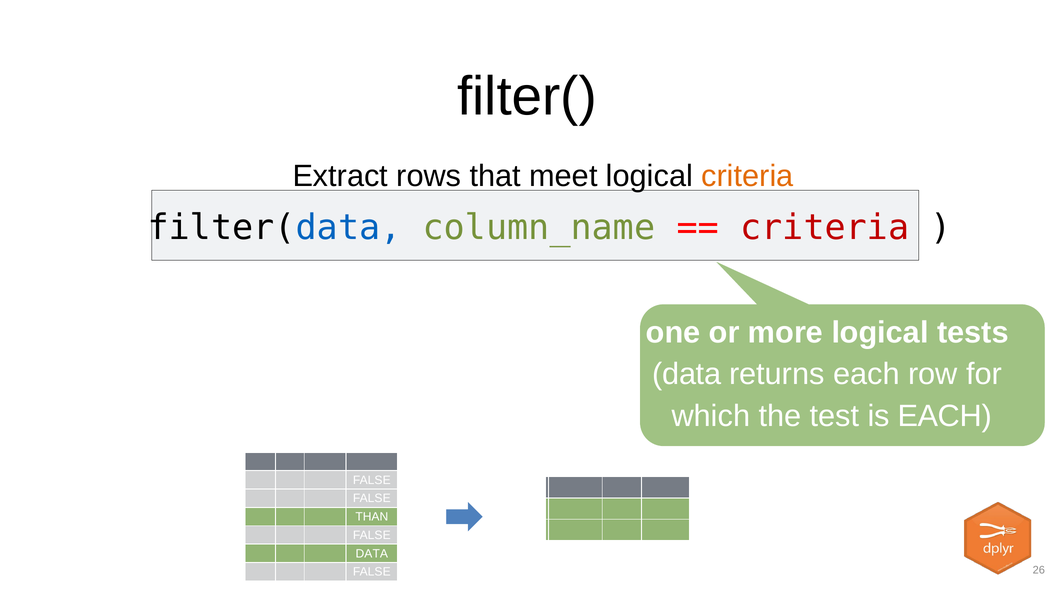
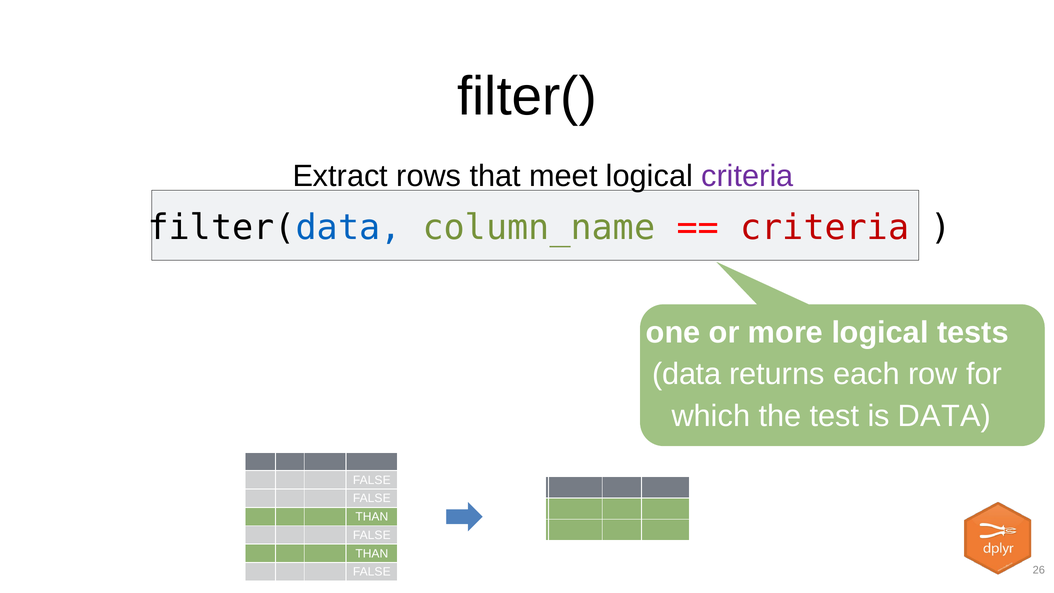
criteria at (747, 176) colour: orange -> purple
is EACH: EACH -> DATA
DATA at (372, 553): DATA -> THAN
